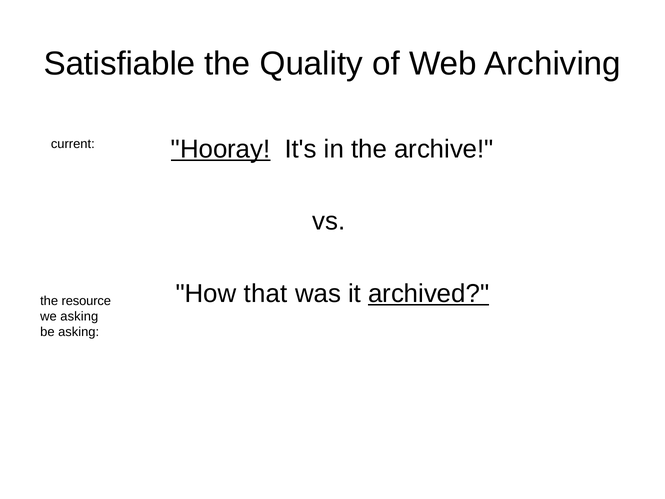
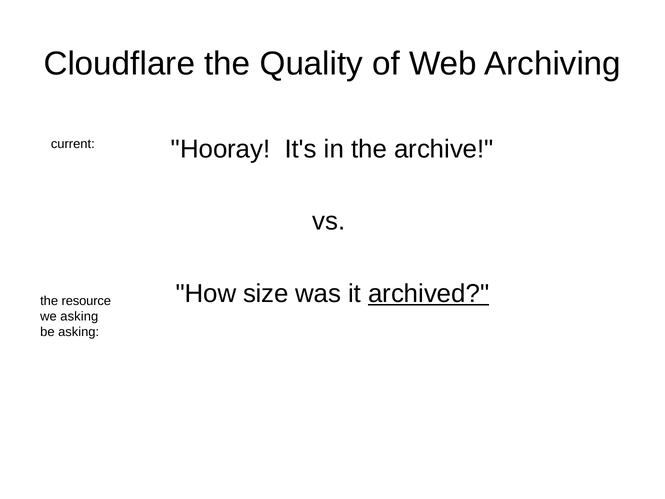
Satisfiable: Satisfiable -> Cloudflare
Hooray underline: present -> none
that: that -> size
